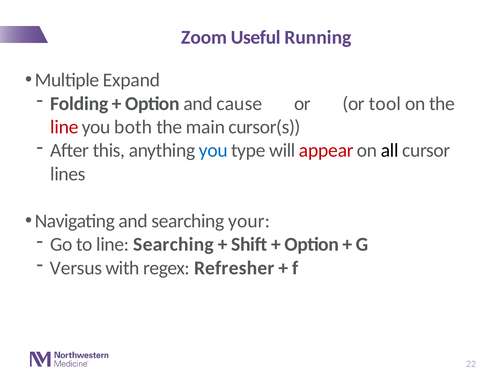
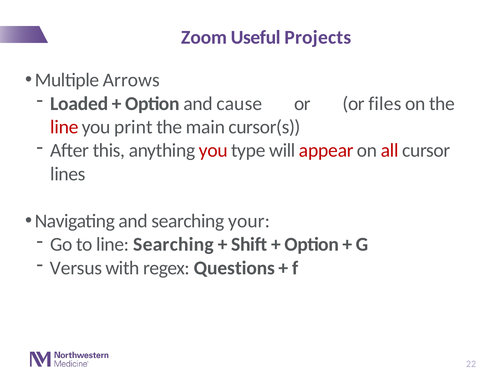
Running: Running -> Projects
Expand: Expand -> Arrows
Folding: Folding -> Loaded
tool: tool -> files
both: both -> print
you at (213, 151) colour: blue -> red
all colour: black -> red
Refresher: Refresher -> Questions
